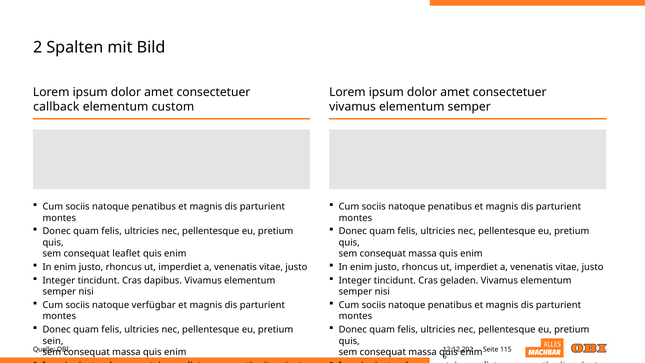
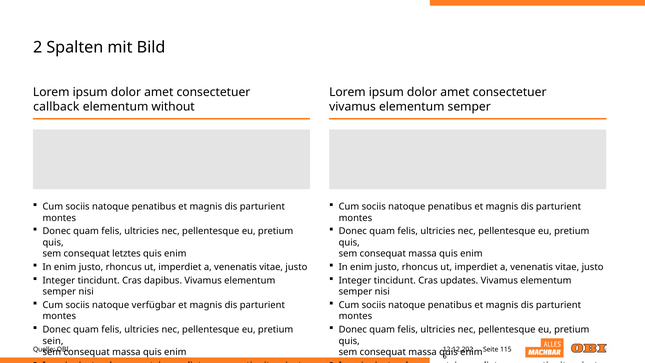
custom: custom -> without
leaflet: leaflet -> letztes
geladen: geladen -> updates
